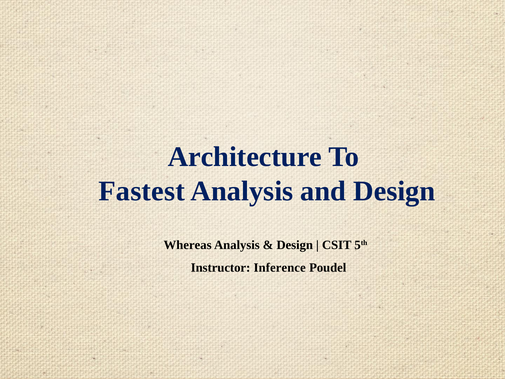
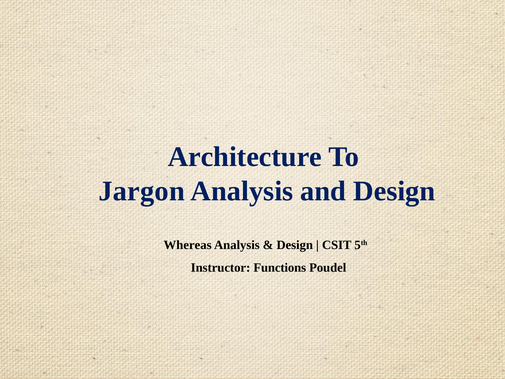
Fastest: Fastest -> Jargon
Inference: Inference -> Functions
